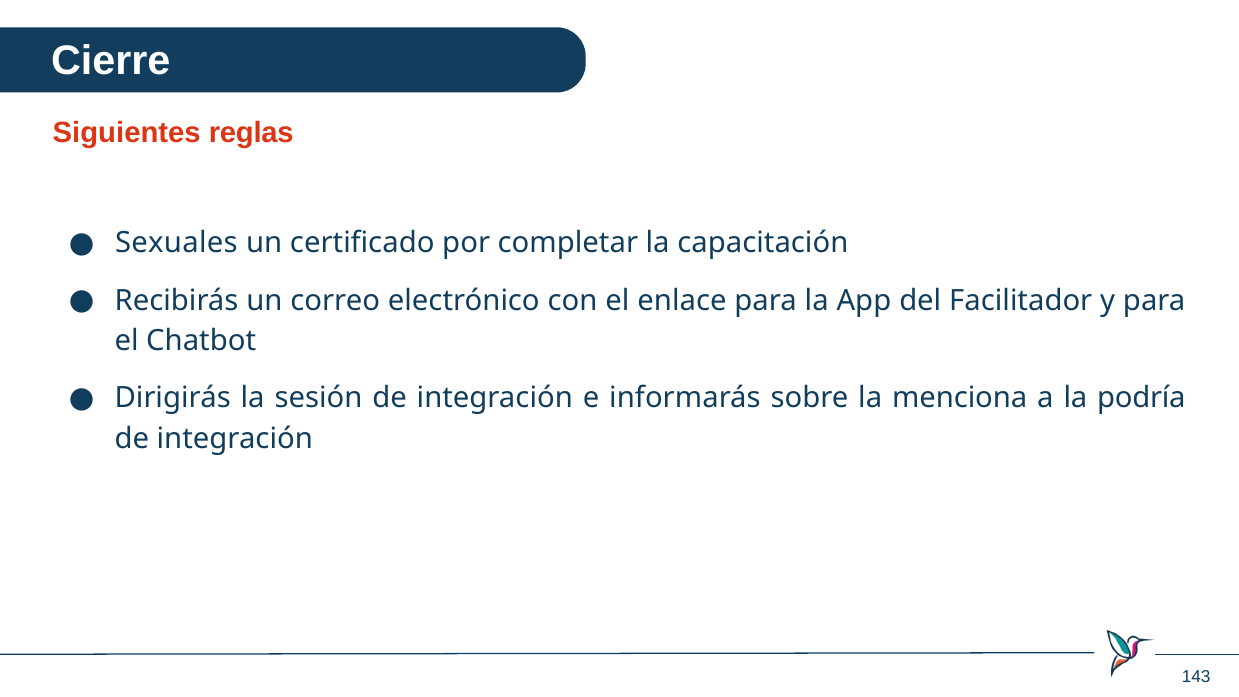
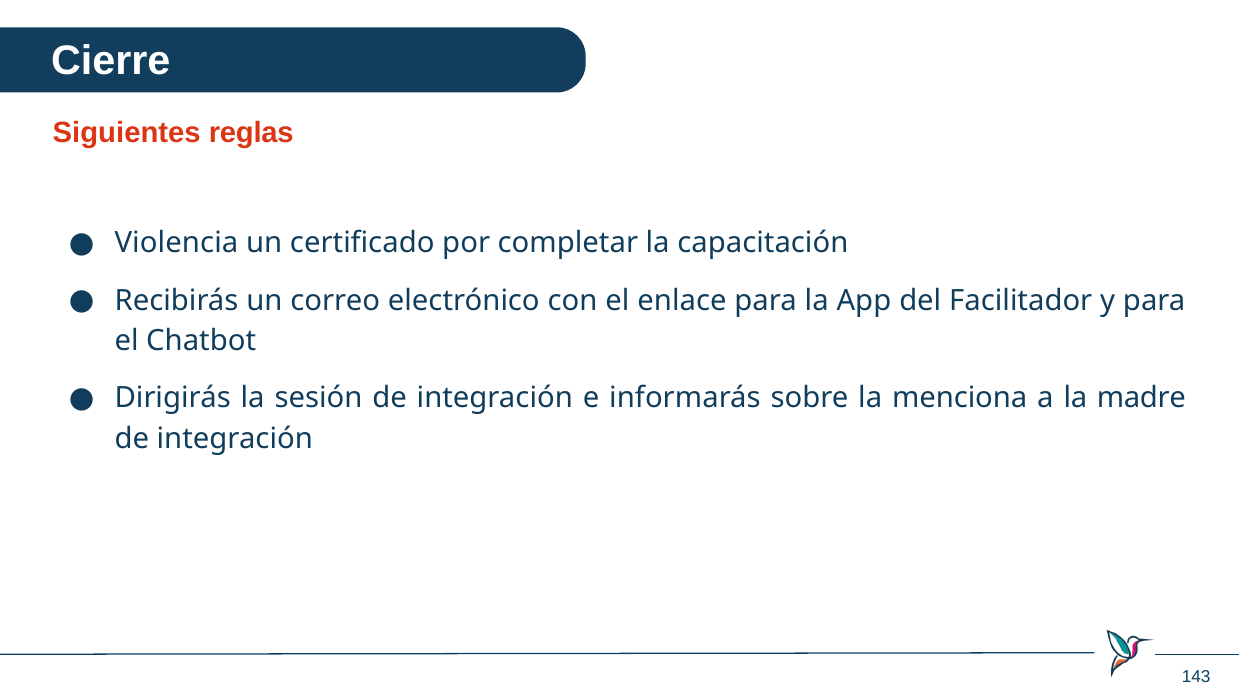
Sexuales: Sexuales -> Violencia
podría: podría -> madre
